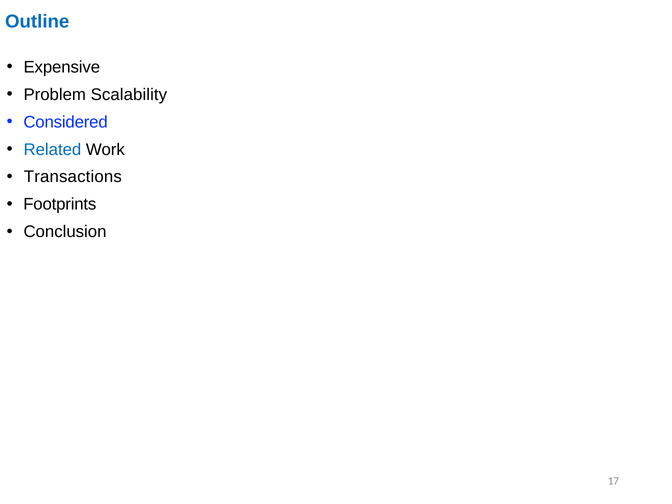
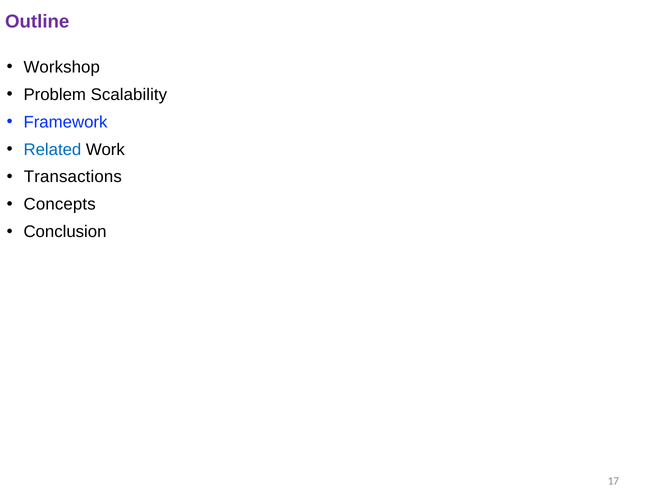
Outline colour: blue -> purple
Expensive: Expensive -> Workshop
Considered: Considered -> Framework
Footprints: Footprints -> Concepts
